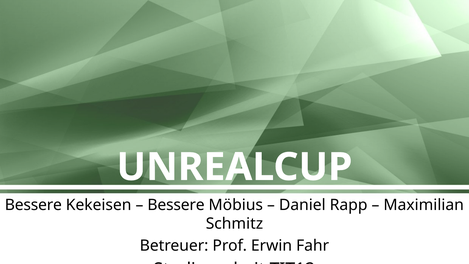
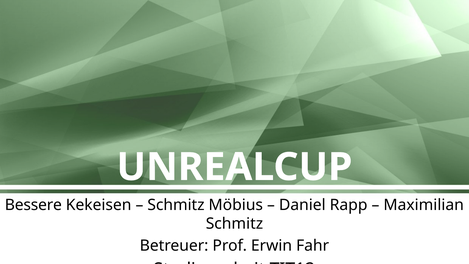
Bessere at (176, 205): Bessere -> Schmitz
